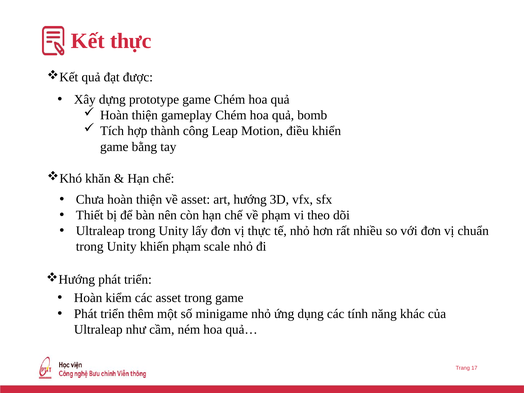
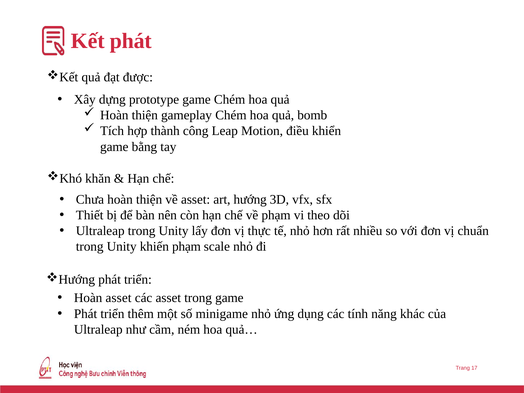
Kết thực: thực -> phát
Hoàn kiểm: kiểm -> asset
